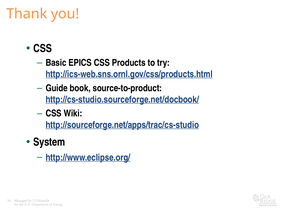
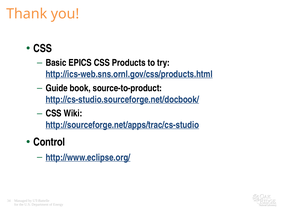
System: System -> Control
